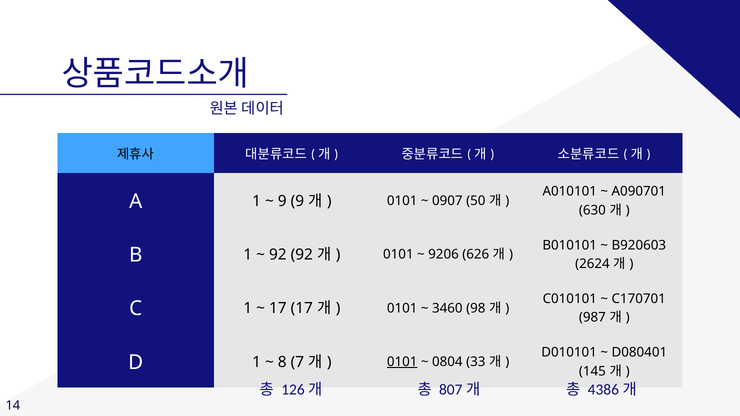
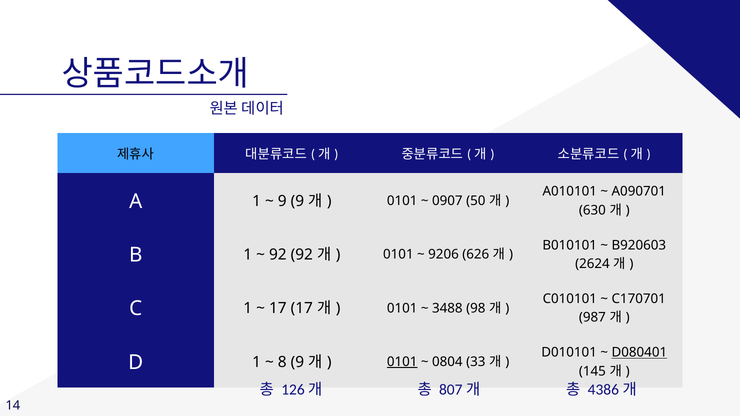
3460: 3460 -> 3488
D080401 underline: none -> present
8 7: 7 -> 9
